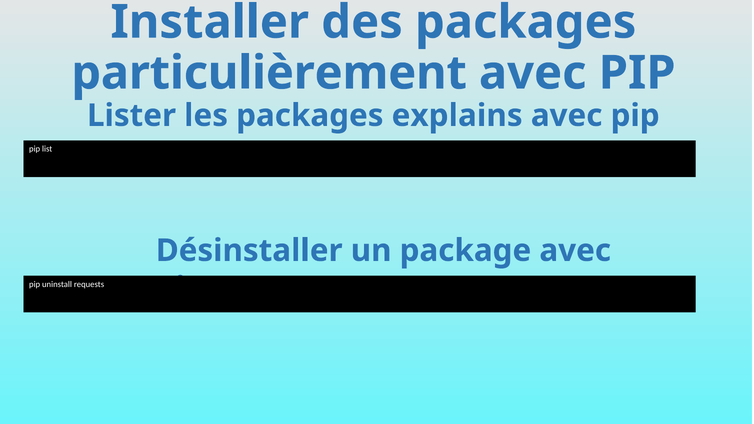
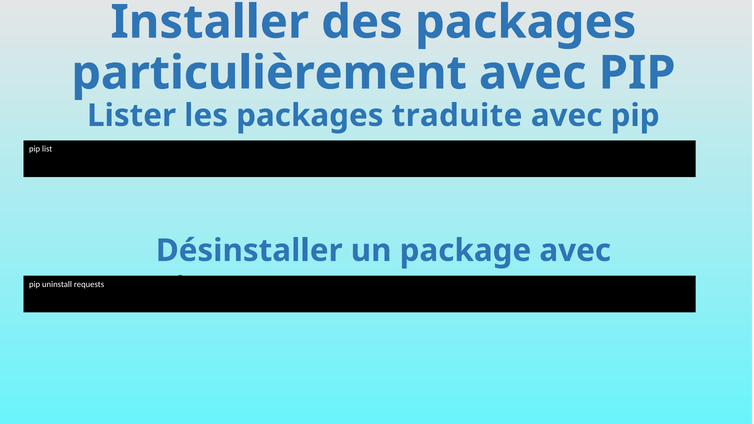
explains: explains -> traduite
